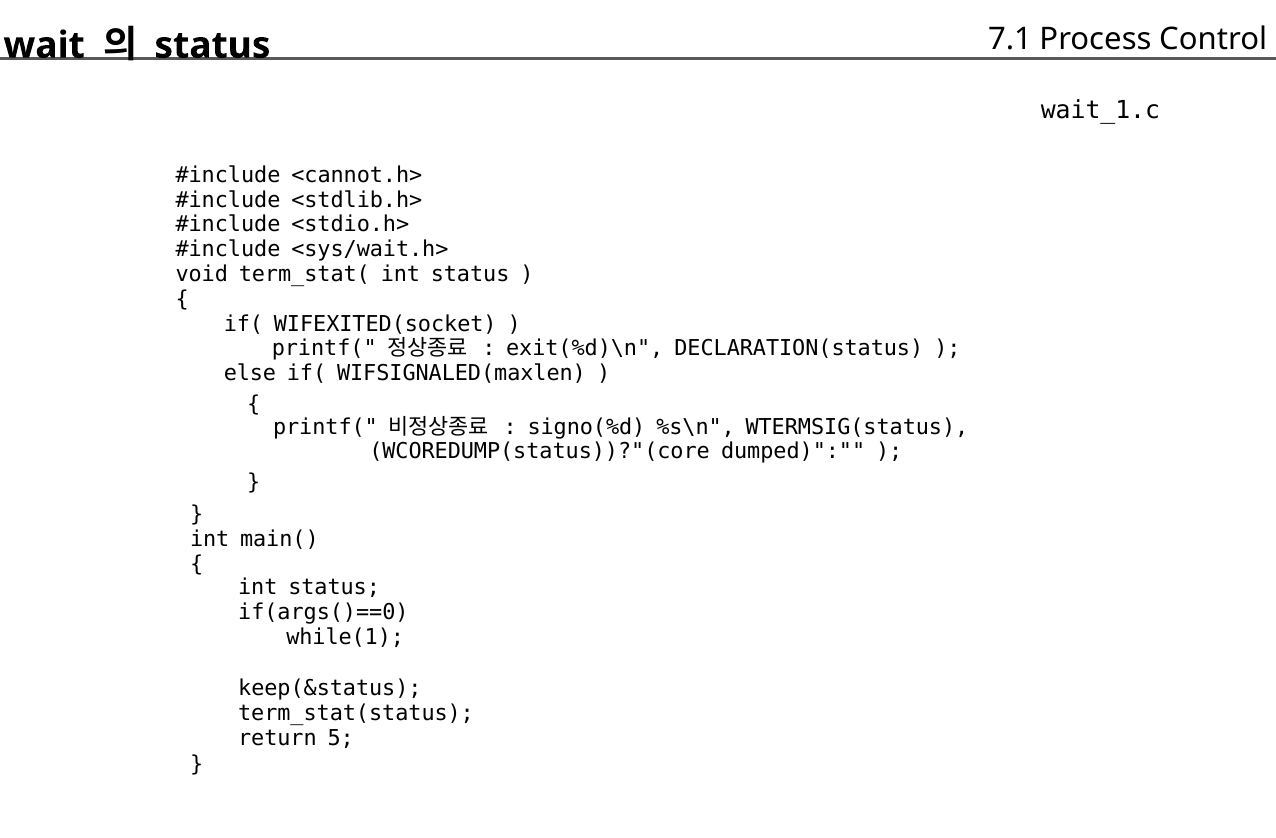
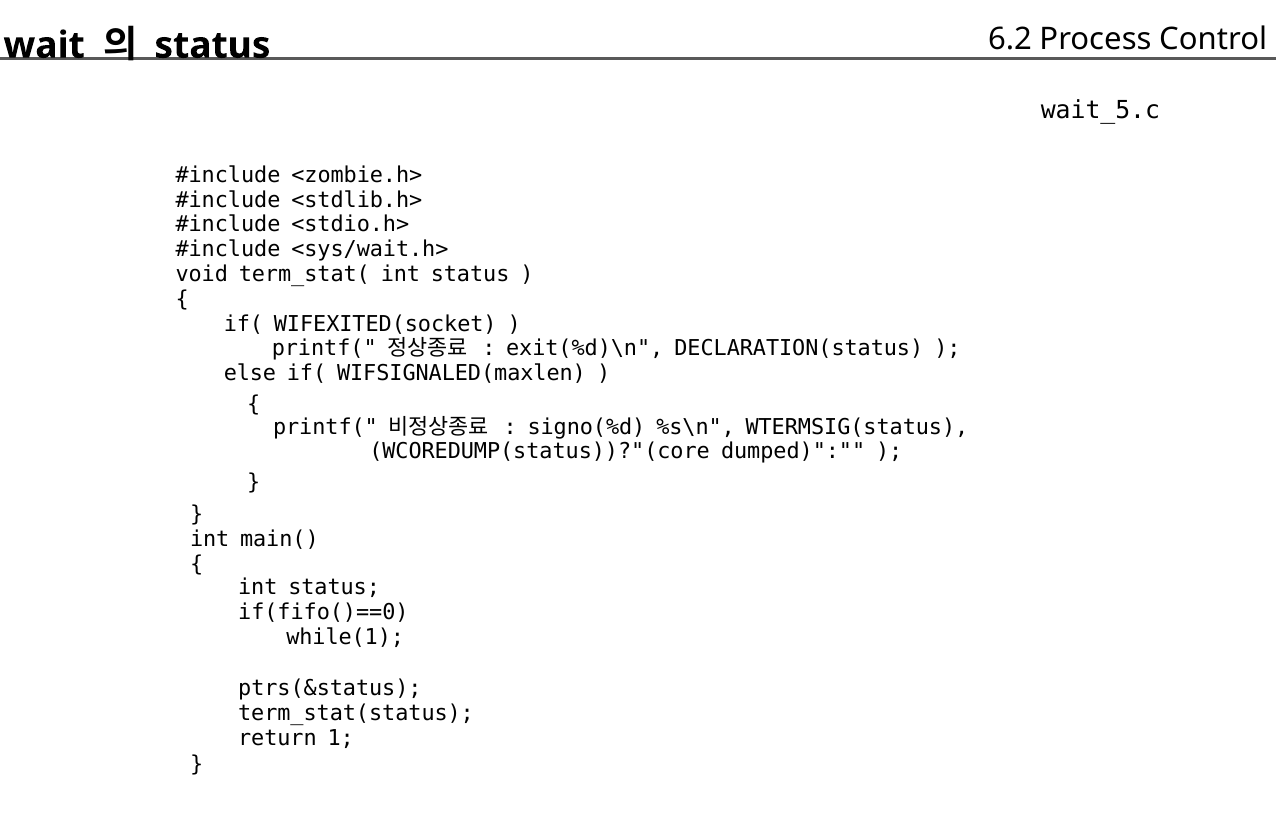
7.1: 7.1 -> 6.2
wait_1.c: wait_1.c -> wait_5.c
<cannot.h>: <cannot.h> -> <zombie.h>
if(args()==0: if(args()==0 -> if(fifo()==0
keep(&status: keep(&status -> ptrs(&status
5: 5 -> 1
